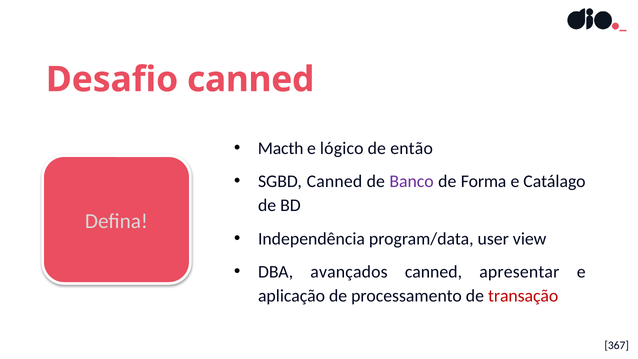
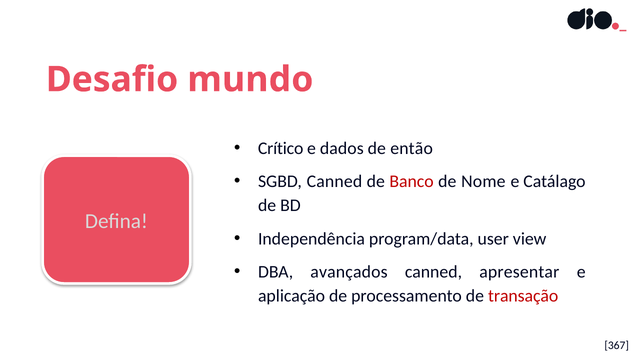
Desafio canned: canned -> mundo
Macth: Macth -> Crítico
lógico: lógico -> dados
Banco colour: purple -> red
Forma: Forma -> Nome
